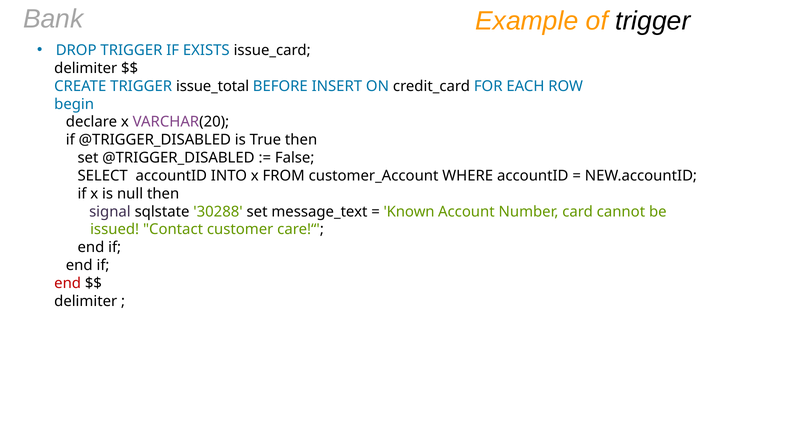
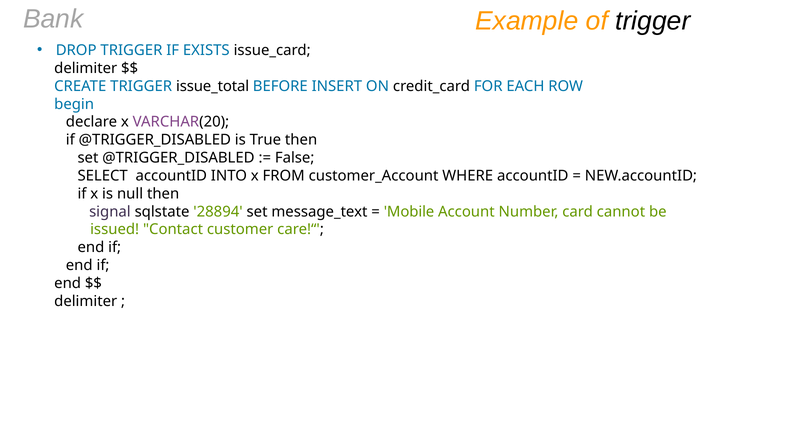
30288: 30288 -> 28894
Known: Known -> Mobile
end at (68, 283) colour: red -> black
